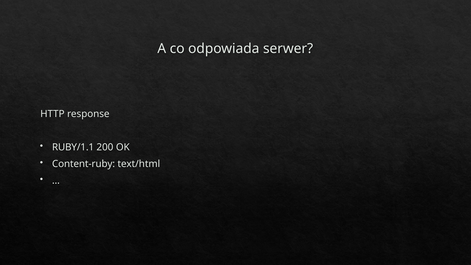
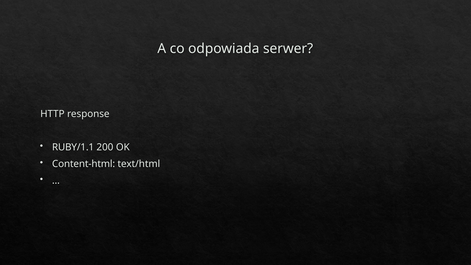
Content-ruby: Content-ruby -> Content-html
